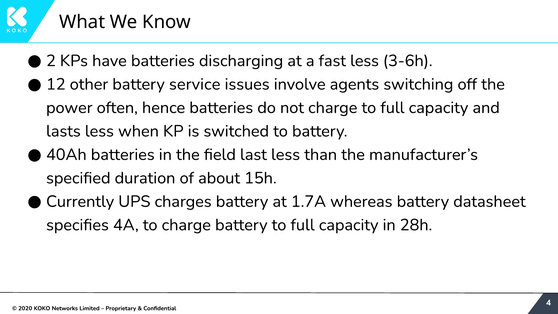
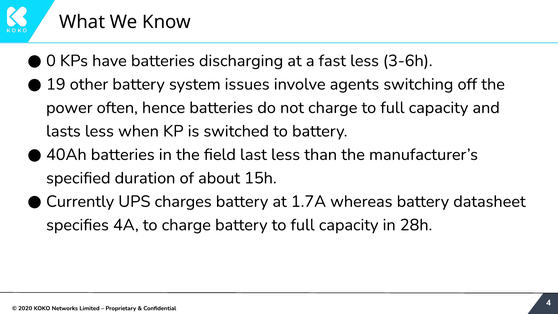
2: 2 -> 0
12: 12 -> 19
service: service -> system
